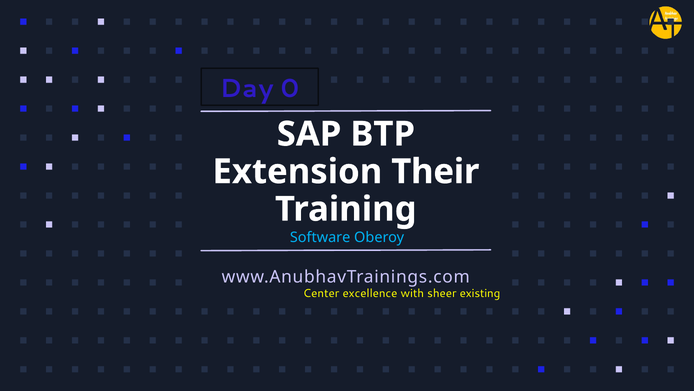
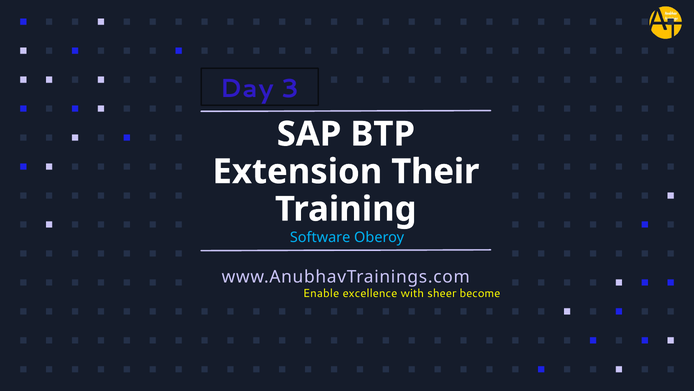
0: 0 -> 3
Center: Center -> Enable
existing: existing -> become
